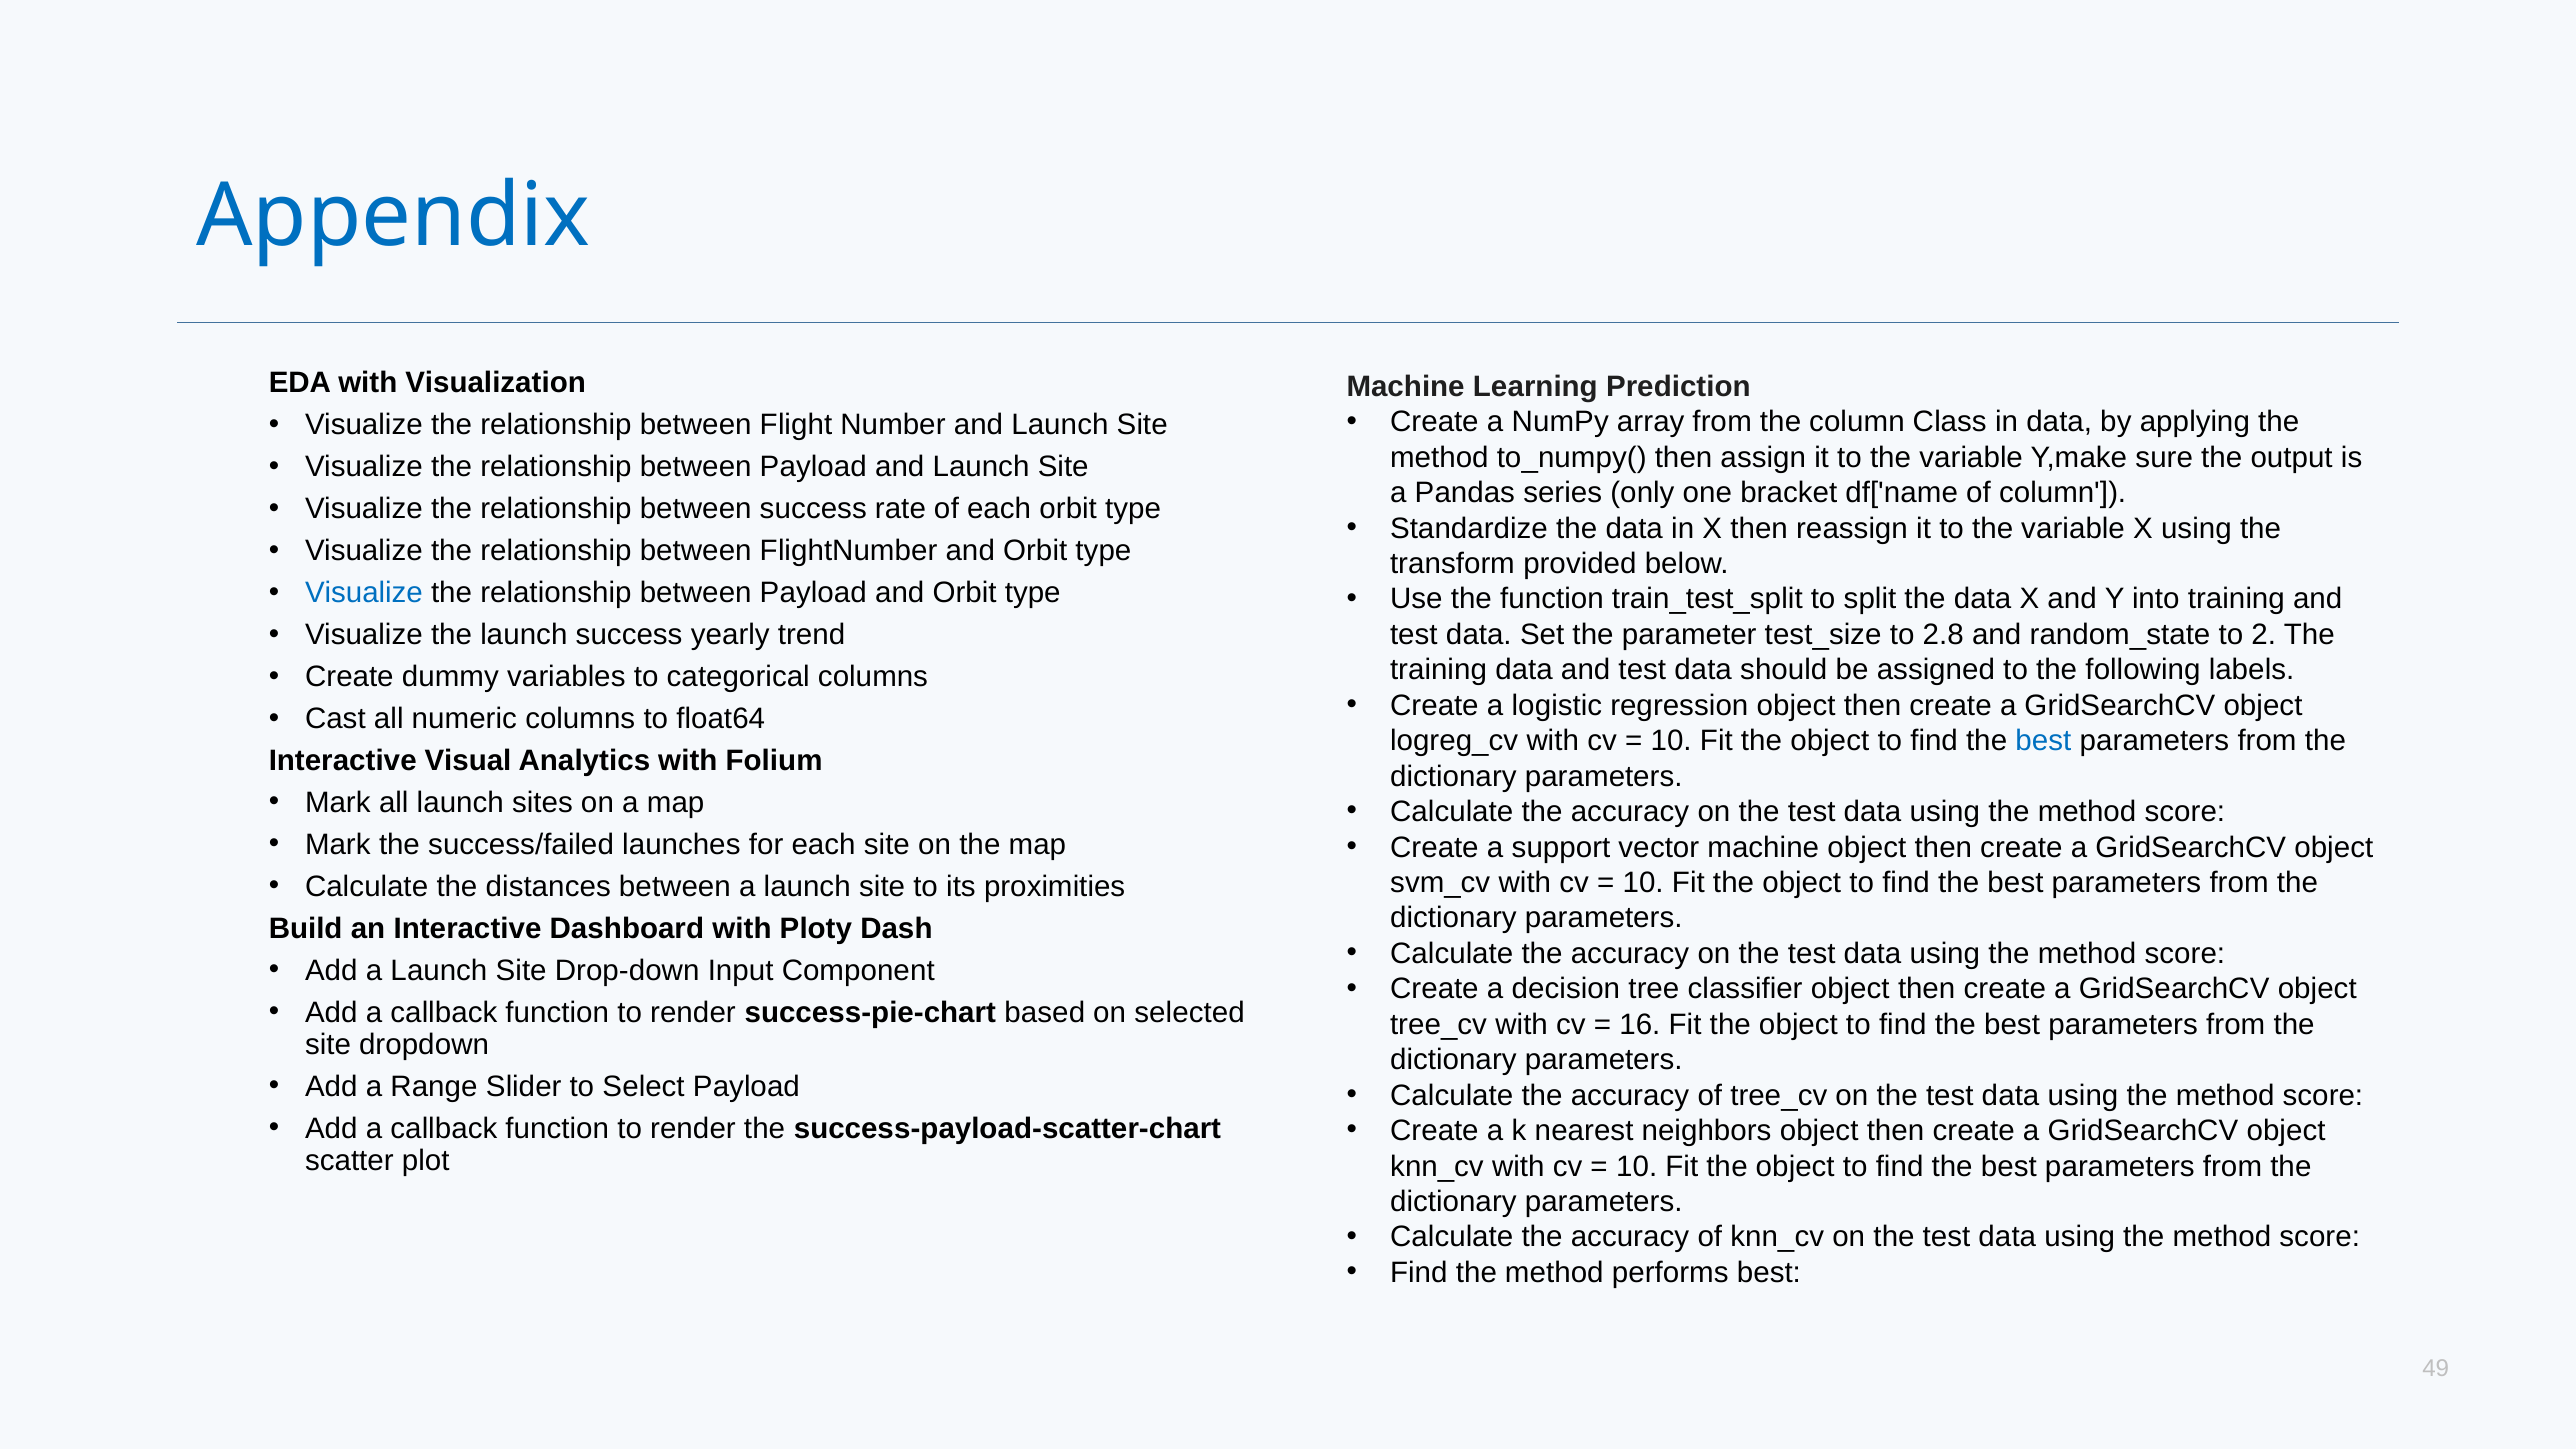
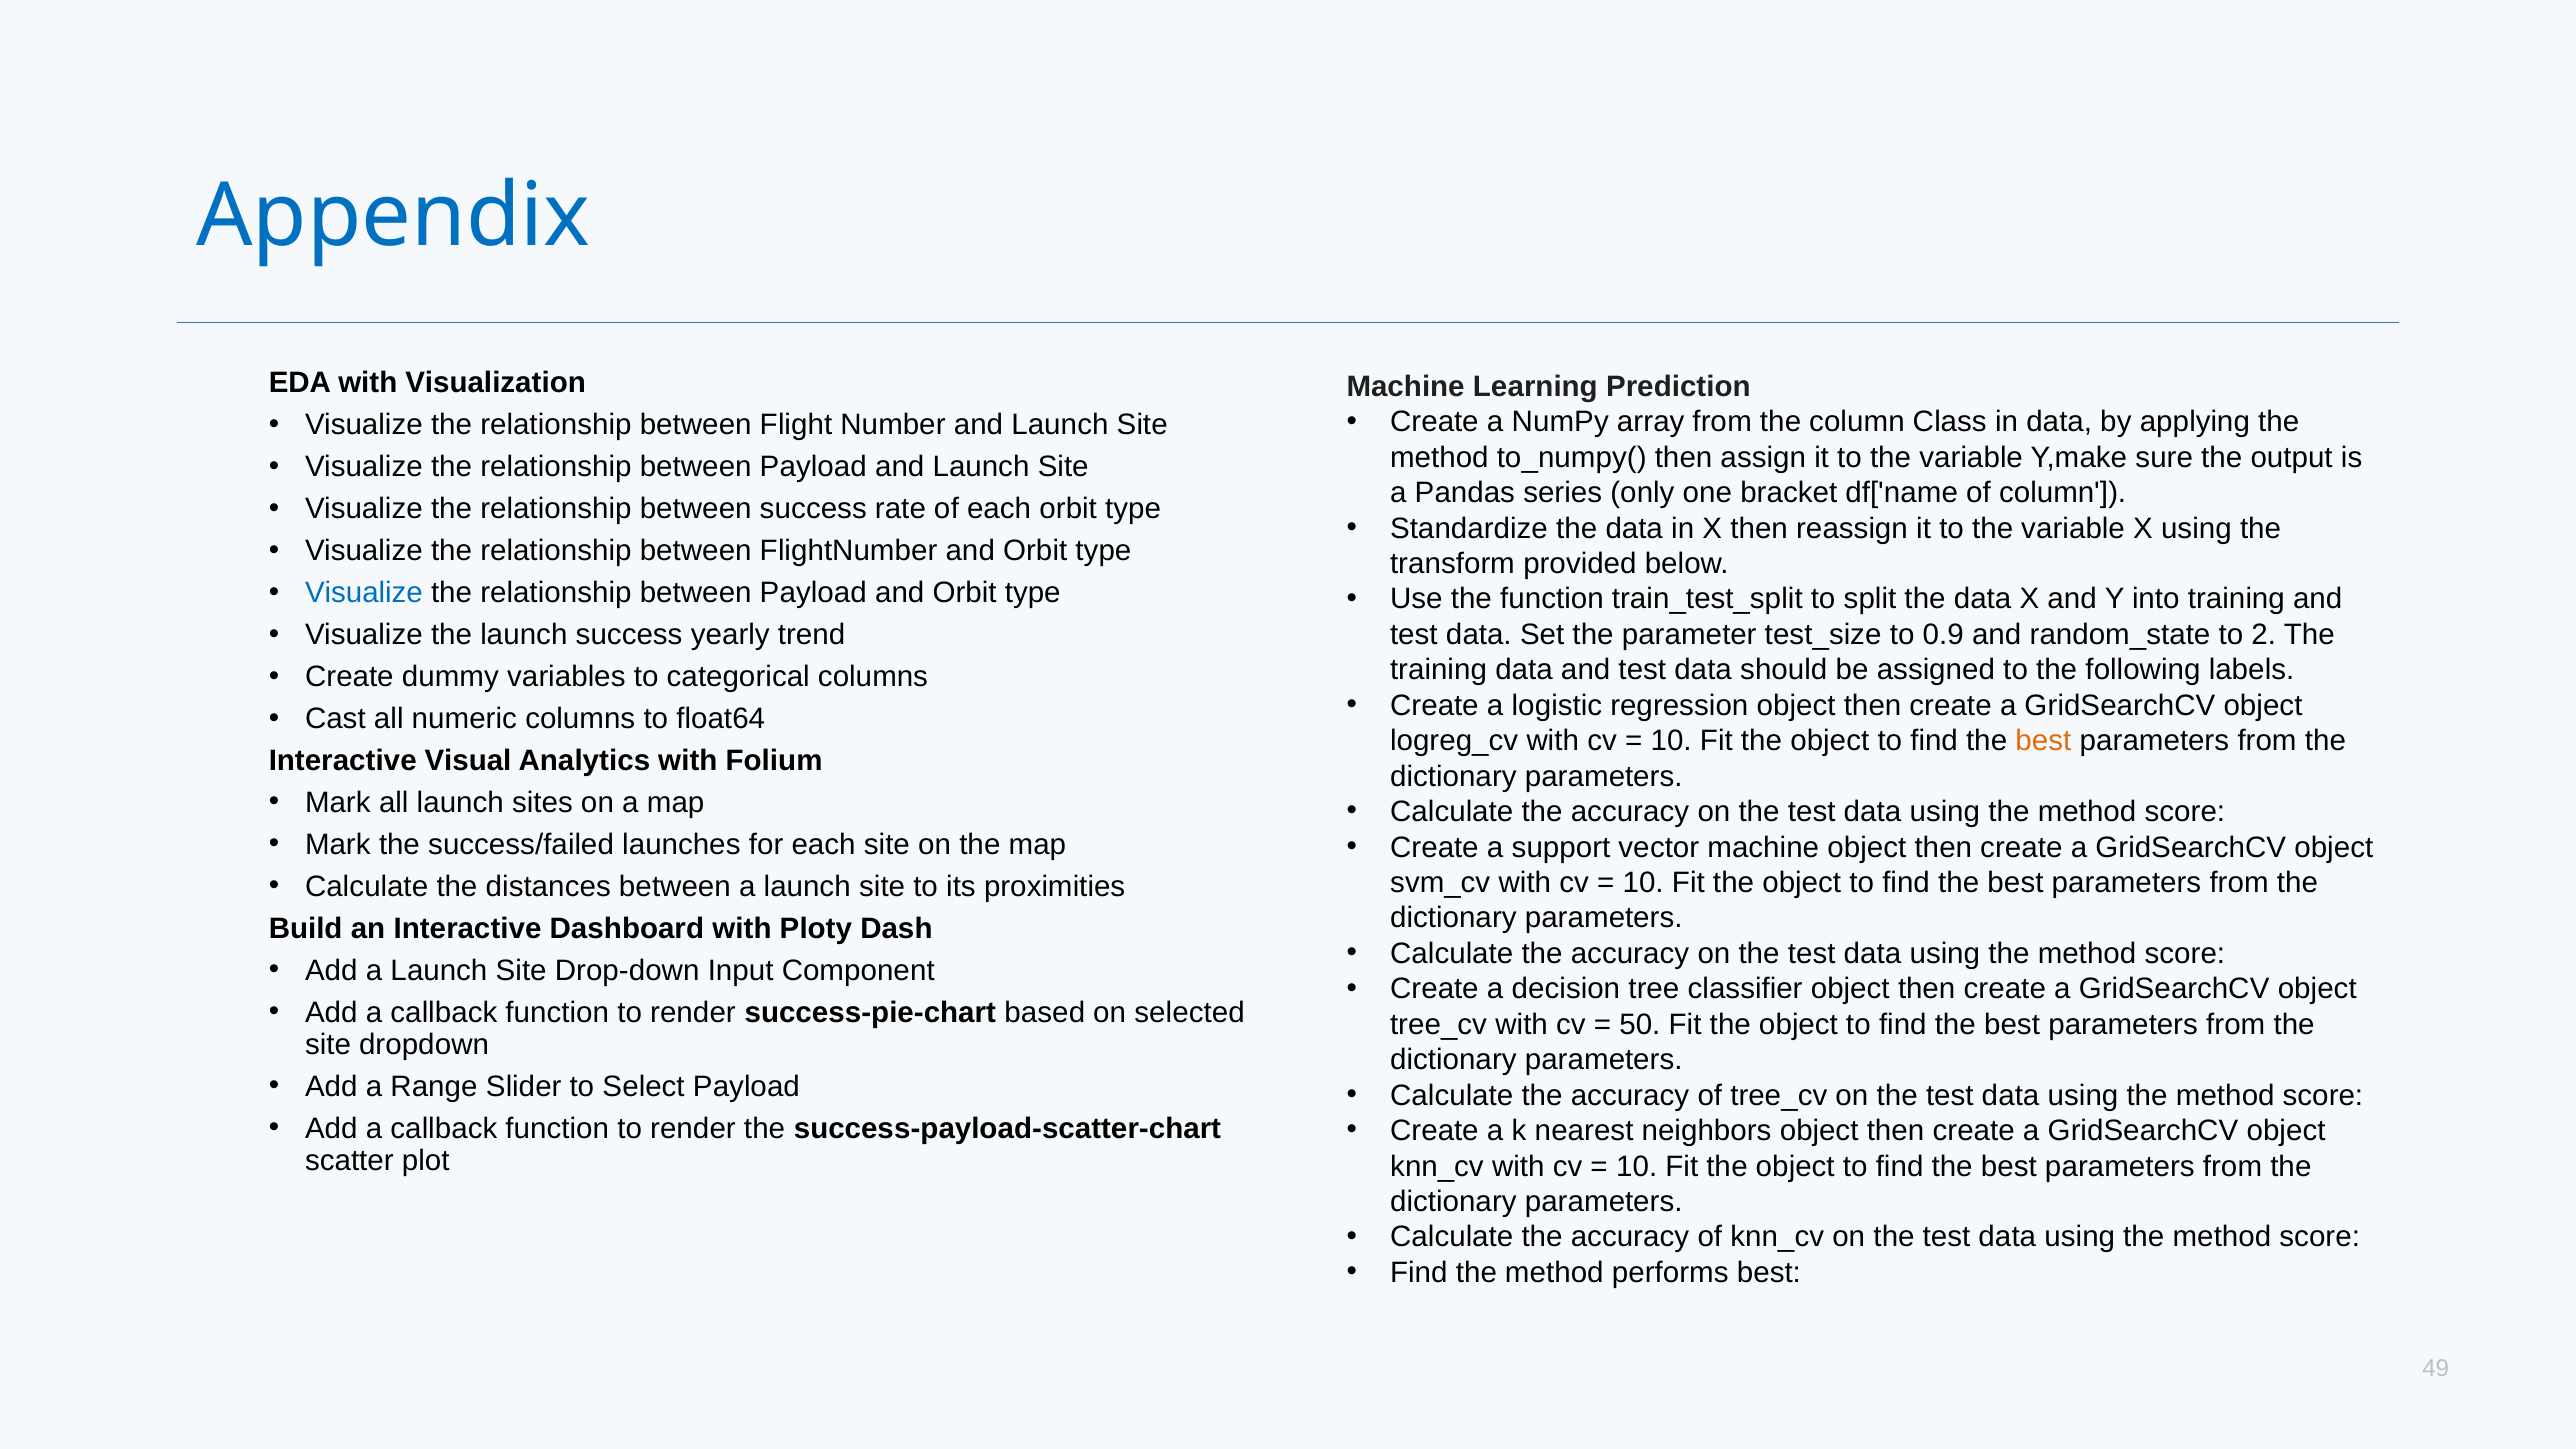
2.8: 2.8 -> 0.9
best at (2043, 741) colour: blue -> orange
16: 16 -> 50
